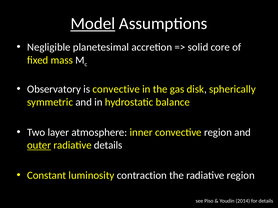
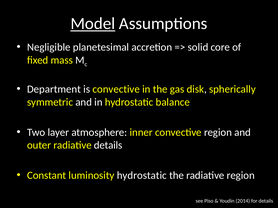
Observatory: Observatory -> Department
outer underline: present -> none
luminosity contraction: contraction -> hydrostatic
